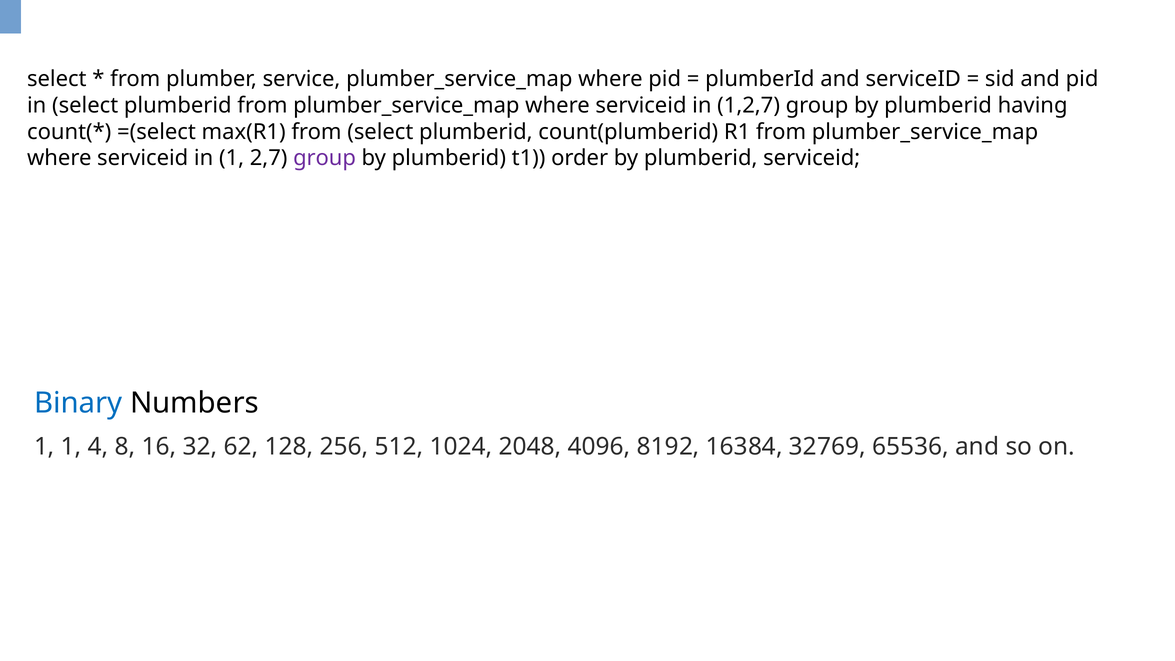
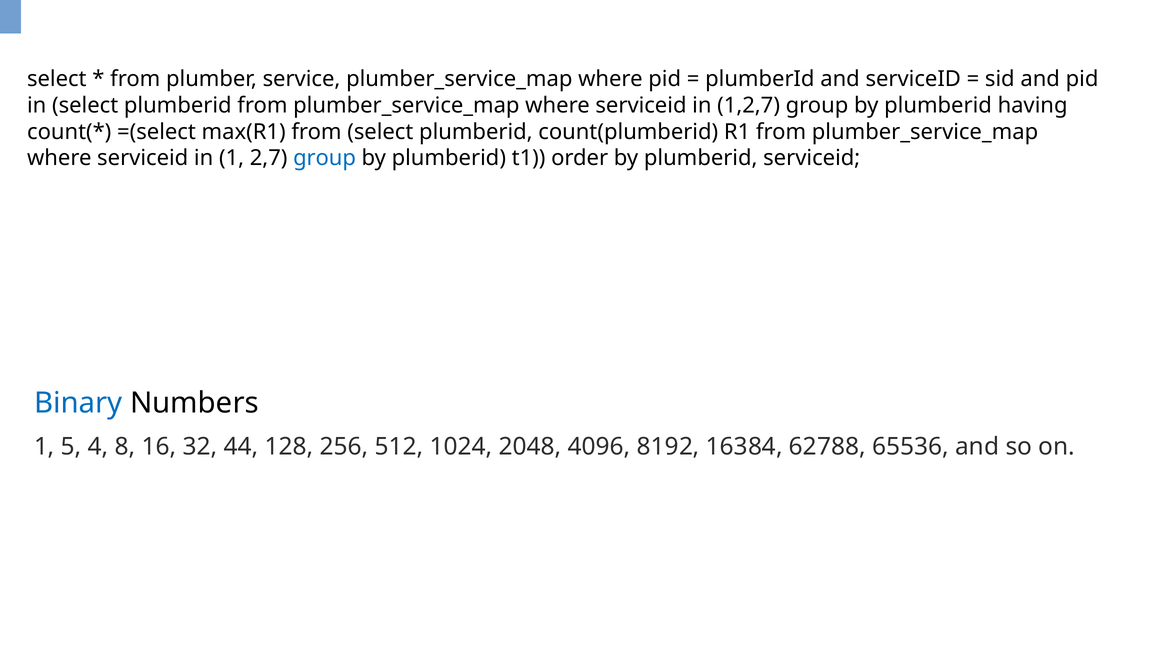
group at (325, 158) colour: purple -> blue
1 1: 1 -> 5
62: 62 -> 44
32769: 32769 -> 62788
